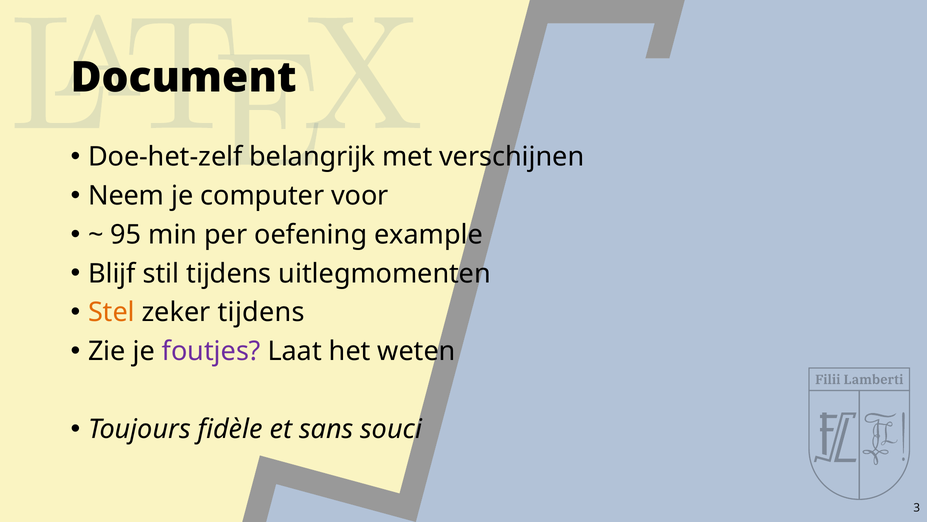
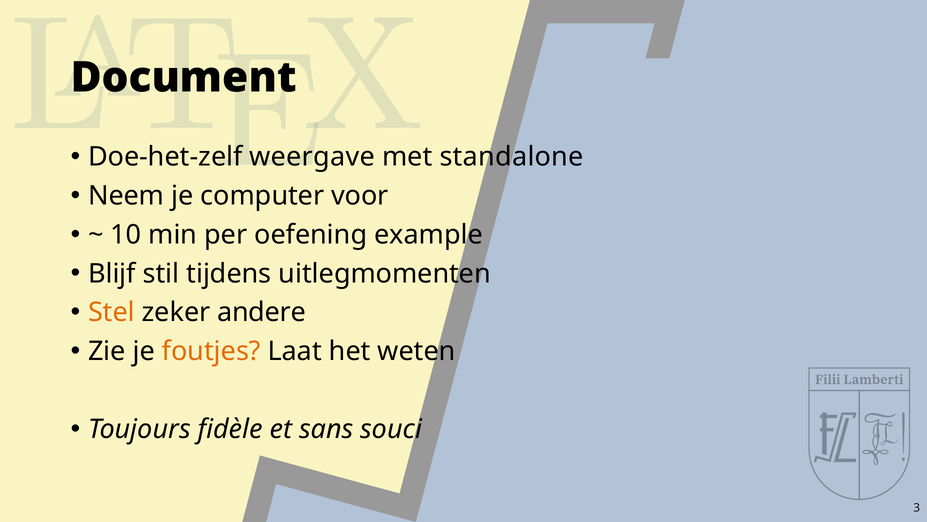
belangrijk: belangrijk -> weergave
verschijnen: verschijnen -> standalone
95: 95 -> 10
zeker tijdens: tijdens -> andere
foutjes colour: purple -> orange
